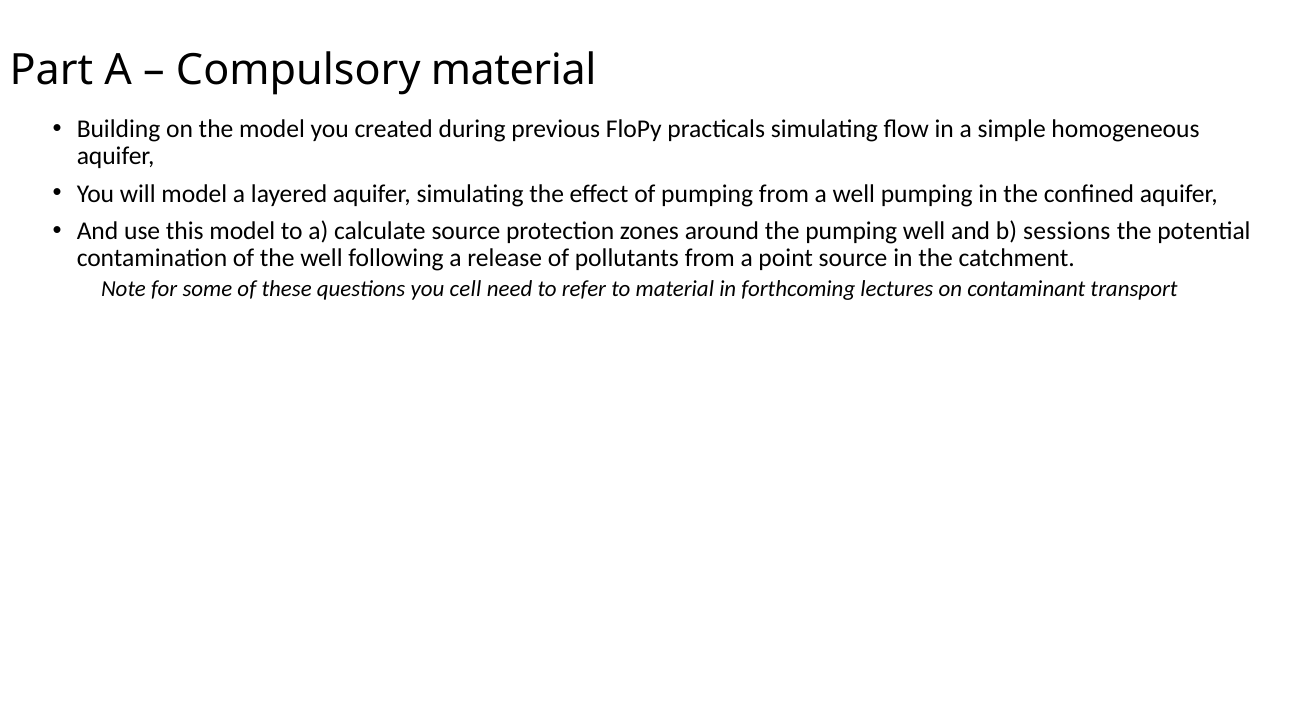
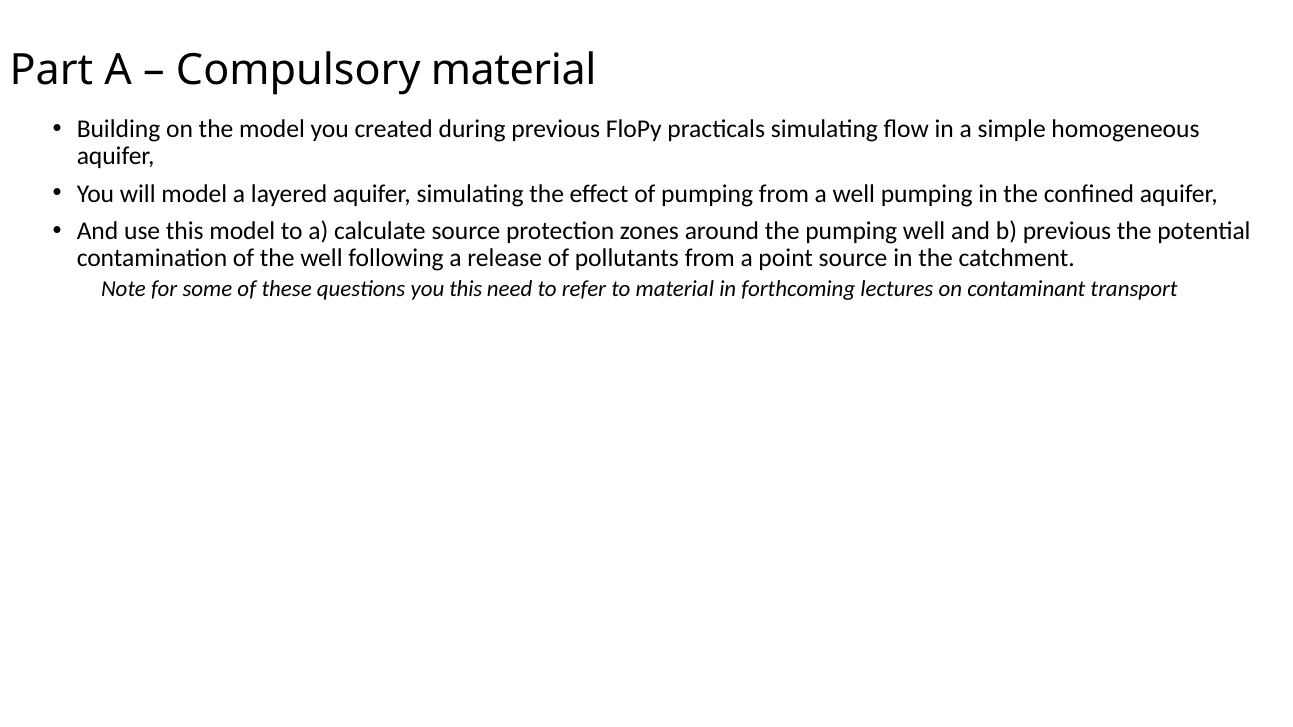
b sessions: sessions -> previous
you cell: cell -> this
